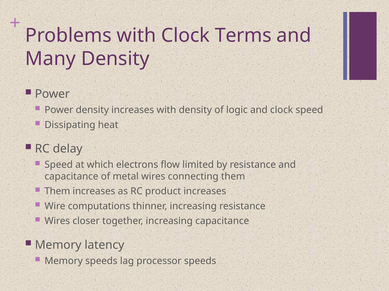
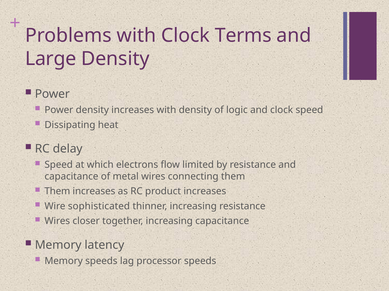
Many: Many -> Large
computations: computations -> sophisticated
